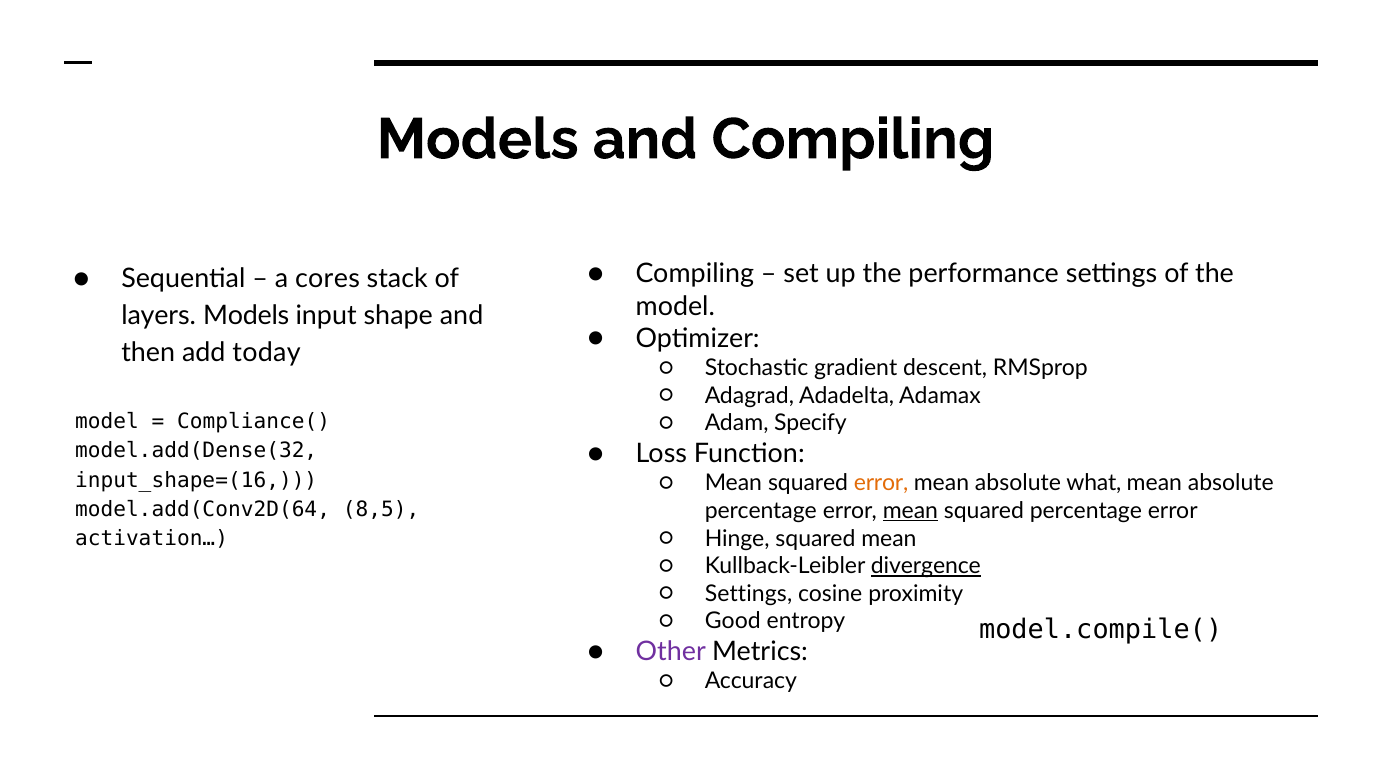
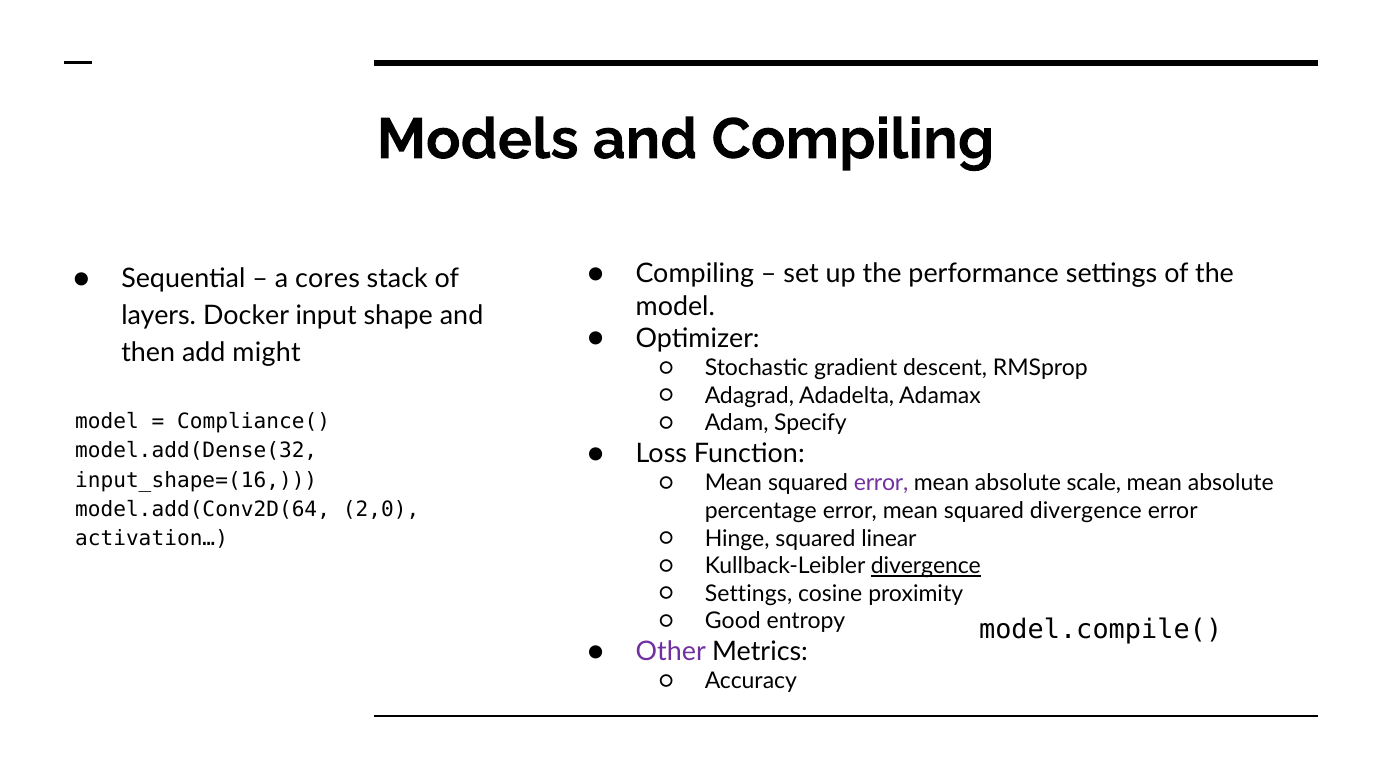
layers Models: Models -> Docker
today: today -> might
error at (881, 483) colour: orange -> purple
what: what -> scale
8,5: 8,5 -> 2,0
mean at (910, 511) underline: present -> none
squared percentage: percentage -> divergence
squared mean: mean -> linear
